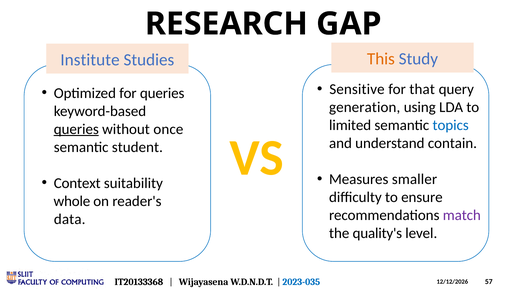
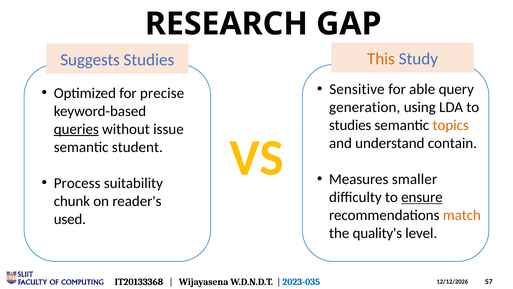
Institute: Institute -> Suggests
that: that -> able
for queries: queries -> precise
limited at (350, 125): limited -> studies
topics colour: blue -> orange
once: once -> issue
Context: Context -> Process
ensure underline: none -> present
whole: whole -> chunk
match colour: purple -> orange
data: data -> used
